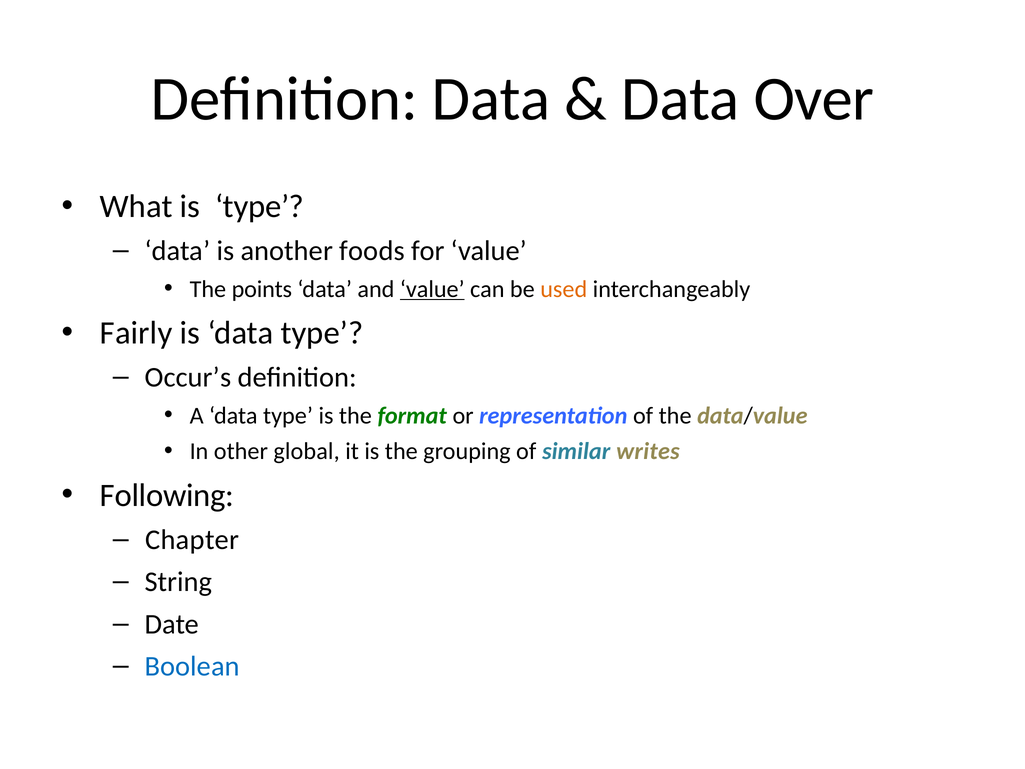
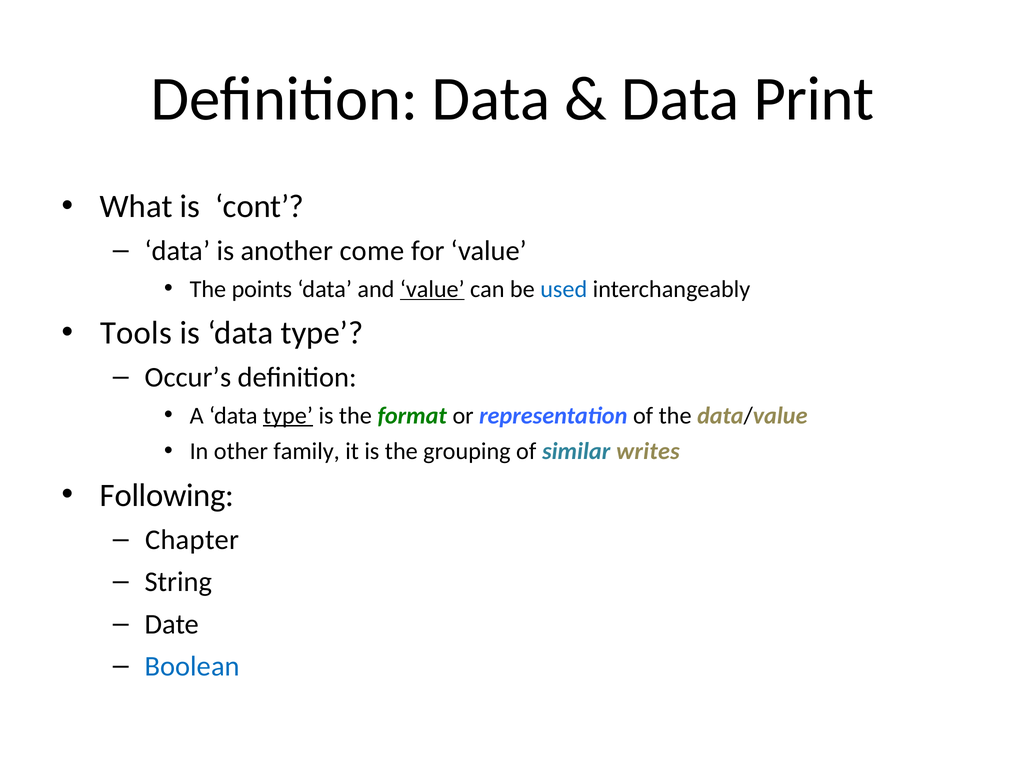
Over: Over -> Print
is type: type -> cont
foods: foods -> come
used colour: orange -> blue
Fairly: Fairly -> Tools
type at (288, 415) underline: none -> present
global: global -> family
